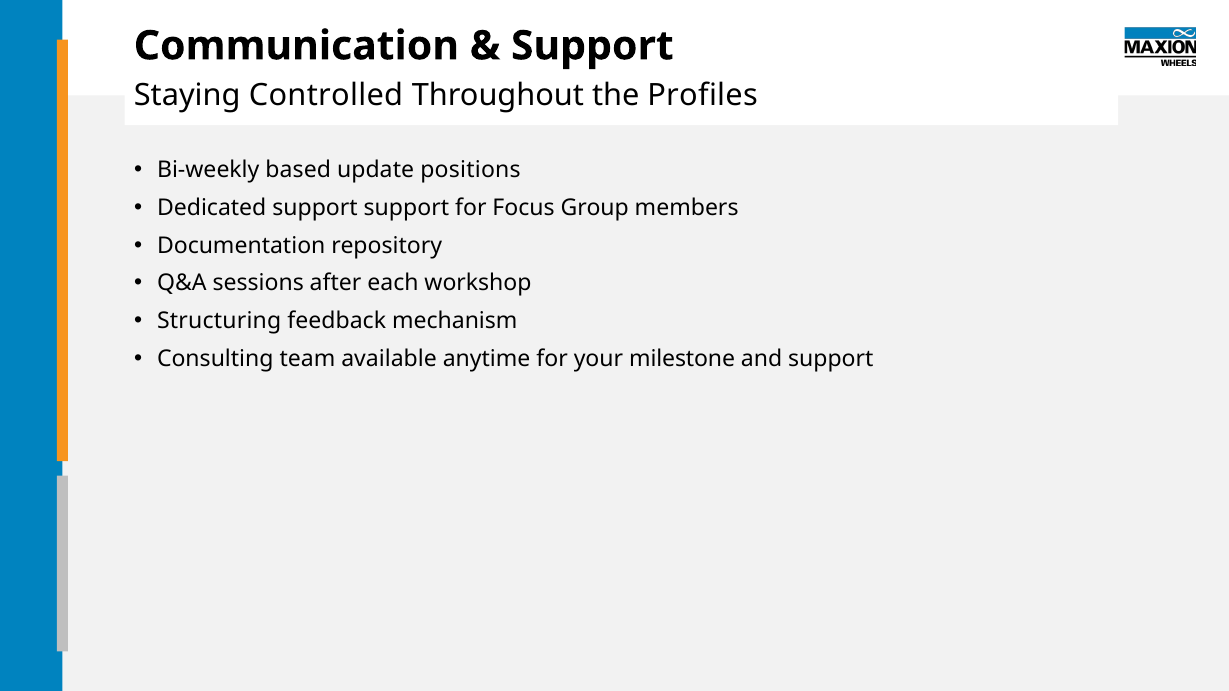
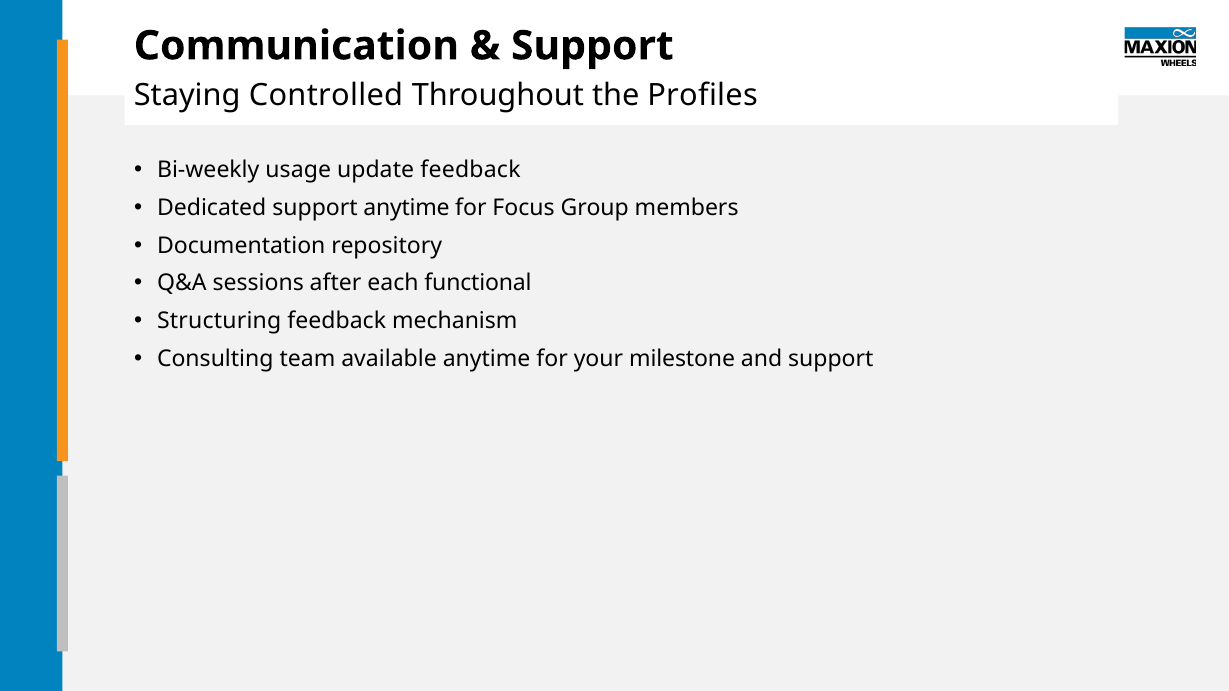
based: based -> usage
update positions: positions -> feedback
support support: support -> anytime
workshop: workshop -> functional
